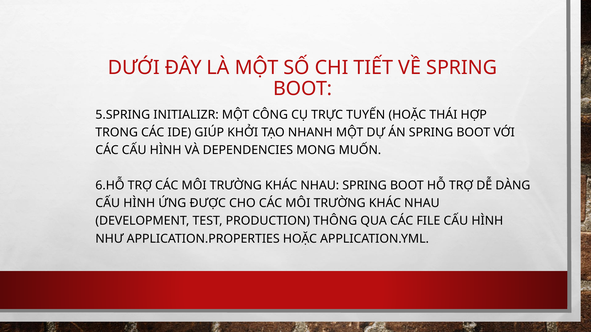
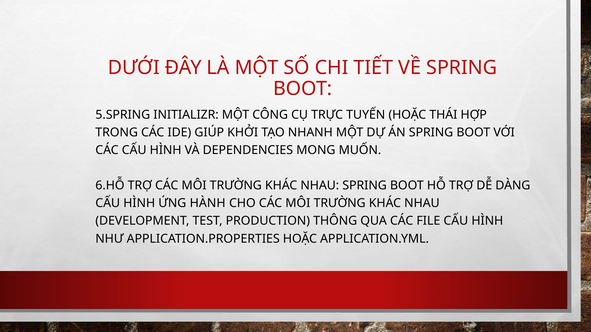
ĐƯỢC: ĐƯỢC -> HÀNH
